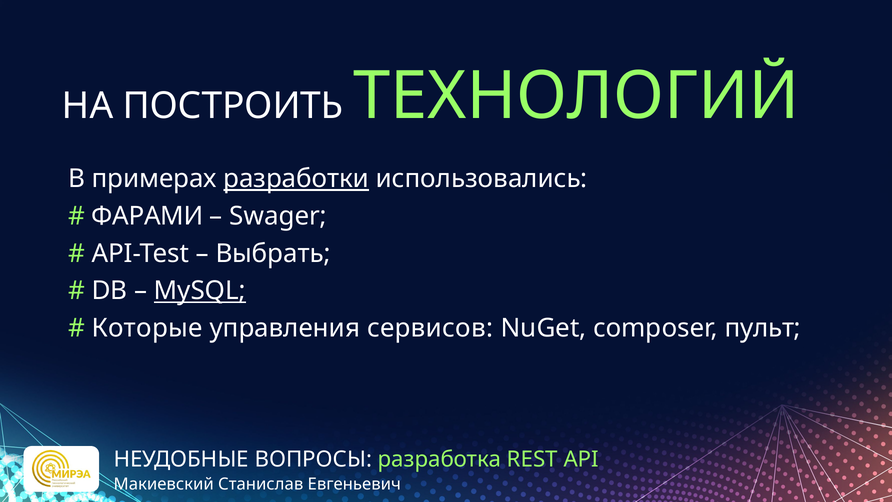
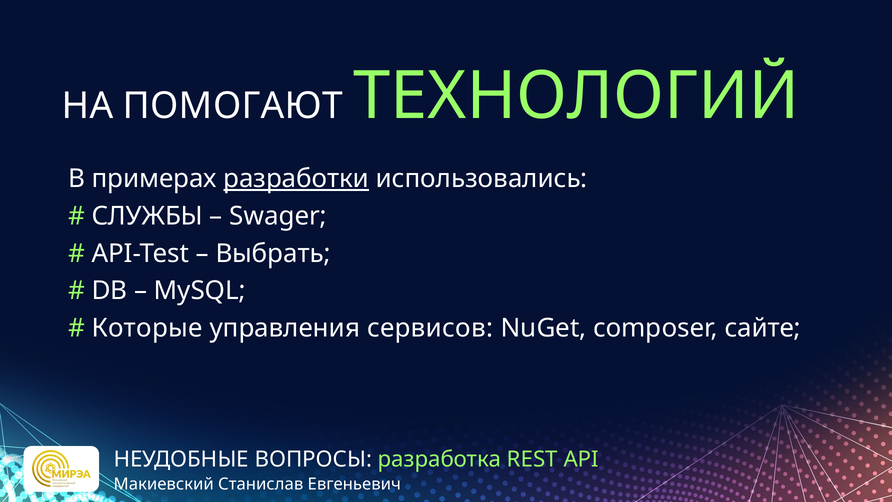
ПОСТРОИТЬ: ПОСТРОИТЬ -> ПОМОГАЮТ
ФАРАМИ: ФАРАМИ -> СЛУЖБЫ
MySQL underline: present -> none
пульт: пульт -> сайте
